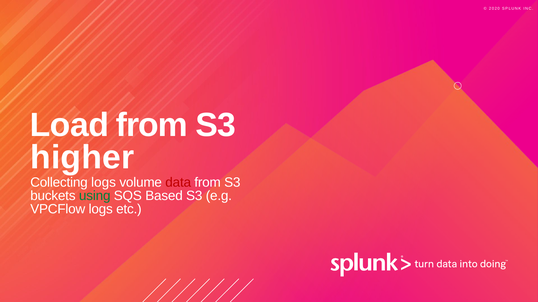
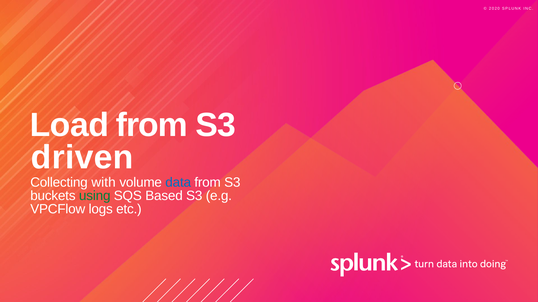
higher: higher -> driven
Collecting logs: logs -> with
data colour: red -> blue
